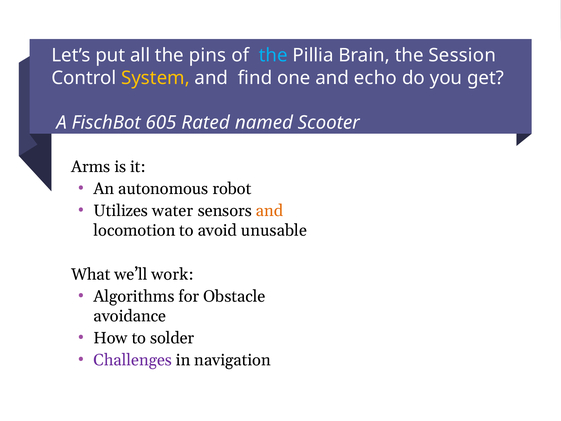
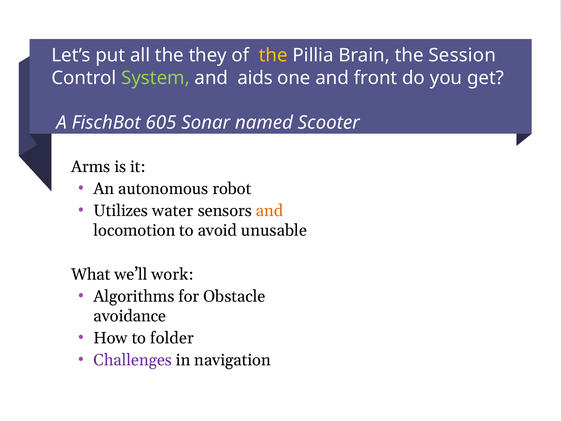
pins: pins -> they
the at (273, 55) colour: light blue -> yellow
System colour: yellow -> light green
find: find -> aids
echo: echo -> front
Rated: Rated -> Sonar
solder: solder -> folder
